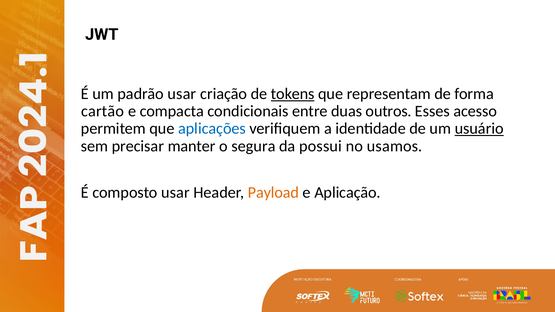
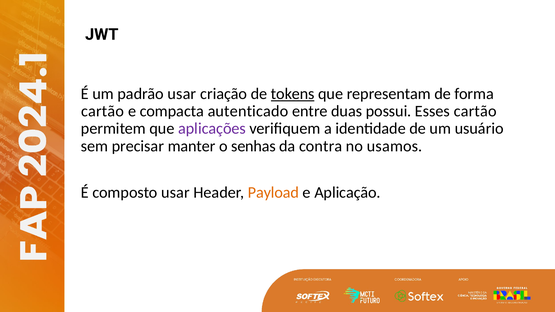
condicionais: condicionais -> autenticado
outros: outros -> possui
Esses acesso: acesso -> cartão
aplicações colour: blue -> purple
usuário underline: present -> none
segura: segura -> senhas
possui: possui -> contra
